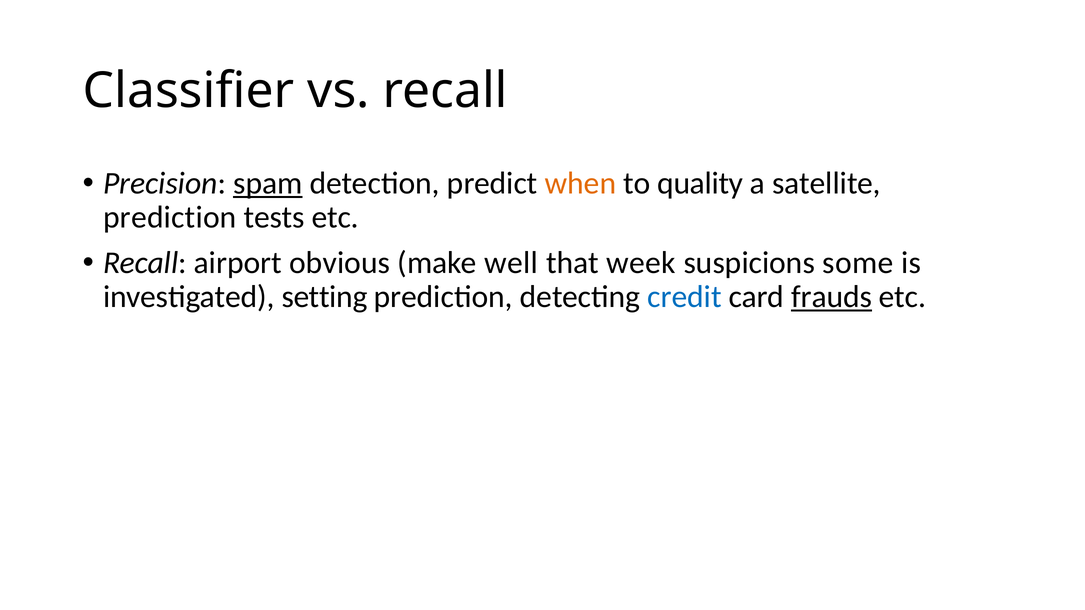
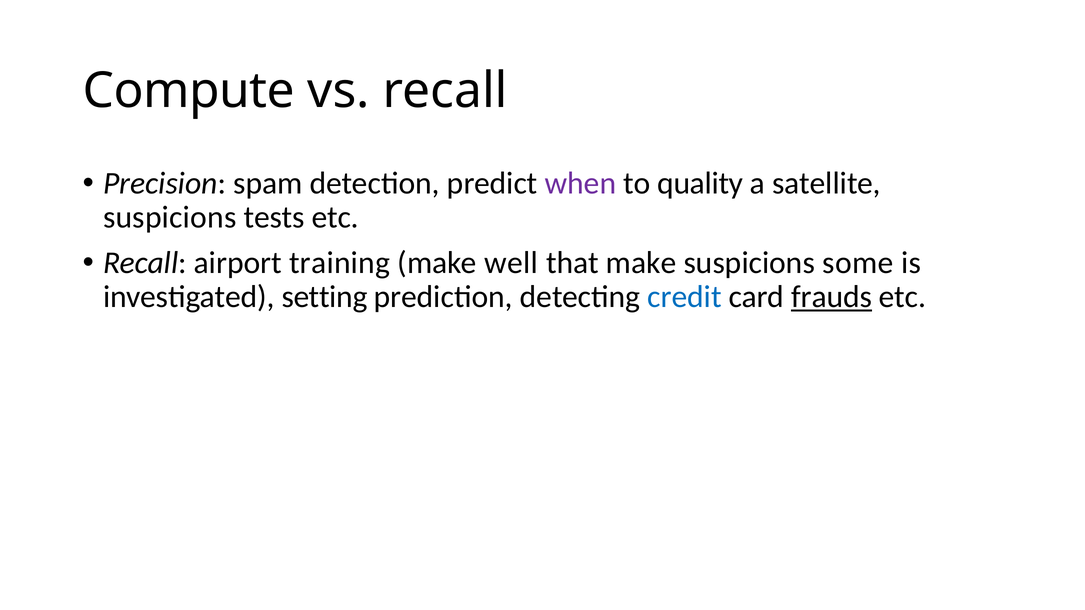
Classifier: Classifier -> Compute
spam underline: present -> none
when colour: orange -> purple
prediction at (170, 217): prediction -> suspicions
obvious: obvious -> training
that week: week -> make
